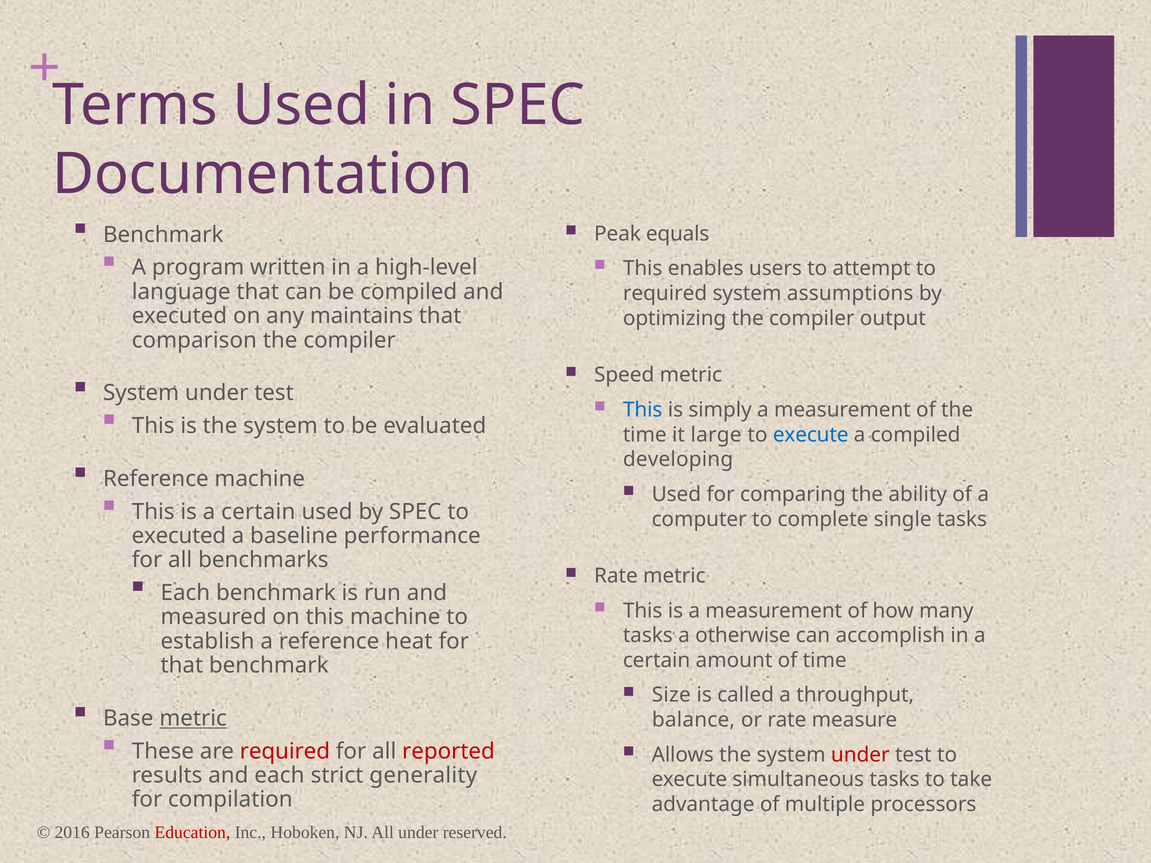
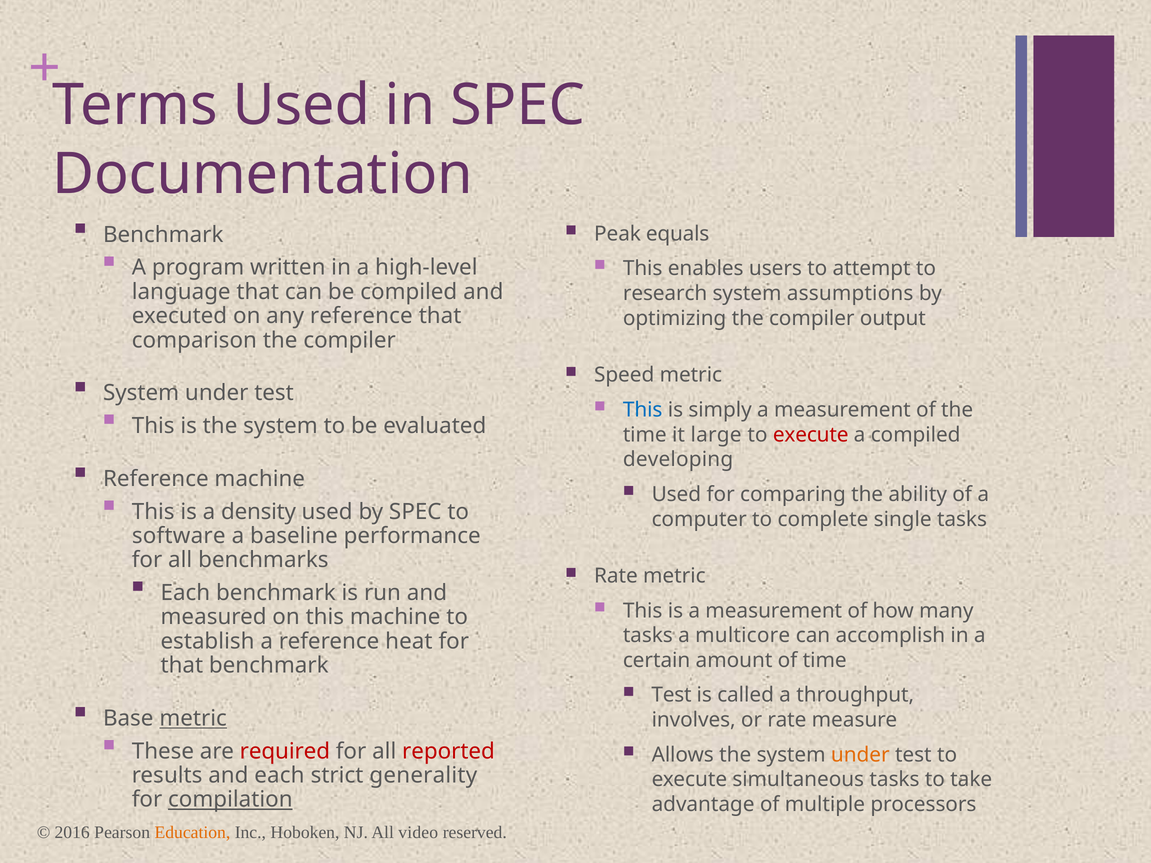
required at (665, 293): required -> research
any maintains: maintains -> reference
execute at (811, 435) colour: blue -> red
is a certain: certain -> density
executed at (179, 536): executed -> software
otherwise: otherwise -> multicore
Size at (671, 695): Size -> Test
balance: balance -> involves
under at (860, 755) colour: red -> orange
compilation underline: none -> present
Education colour: red -> orange
All under: under -> video
